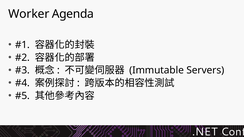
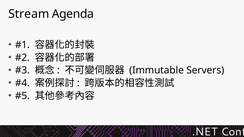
Worker: Worker -> Stream
